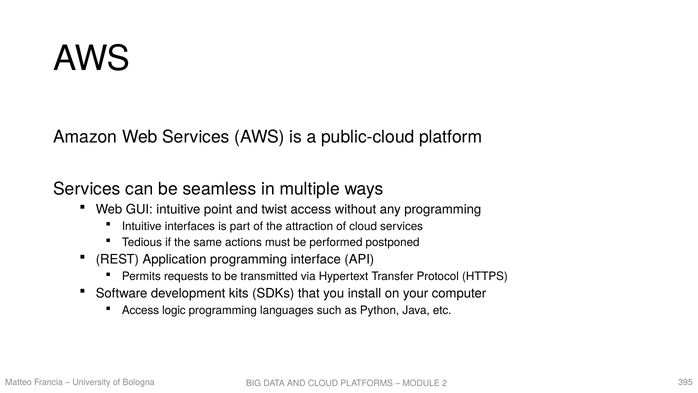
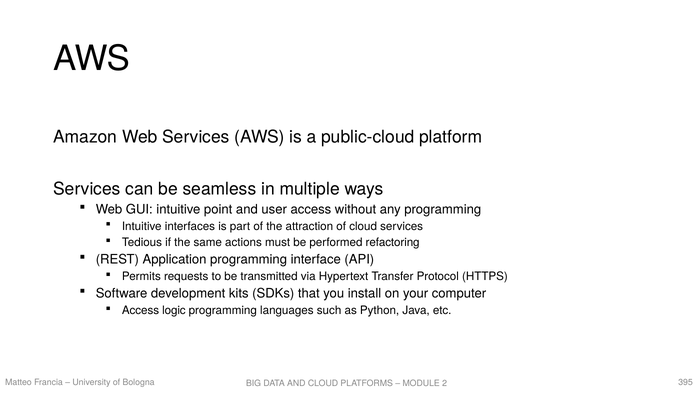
twist: twist -> user
postponed: postponed -> refactoring
